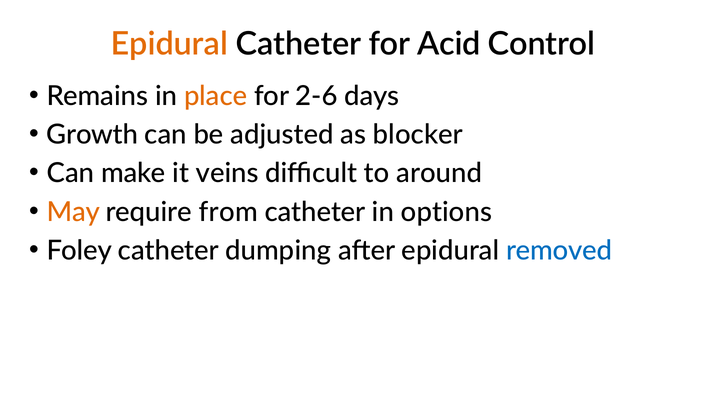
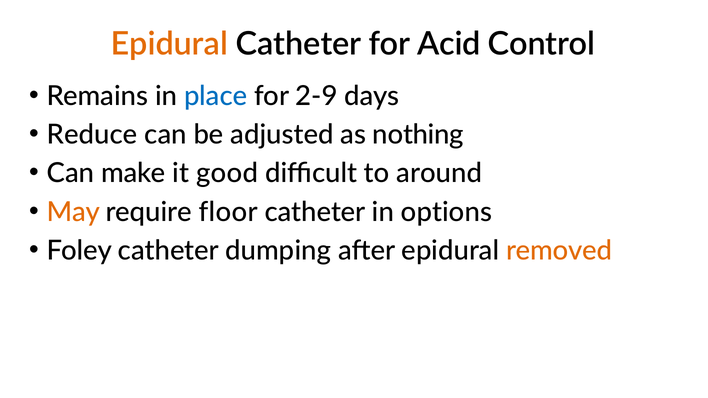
place colour: orange -> blue
2-6: 2-6 -> 2-9
Growth: Growth -> Reduce
blocker: blocker -> nothing
veins: veins -> good
from: from -> floor
removed colour: blue -> orange
